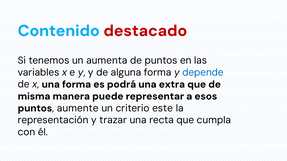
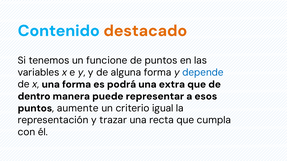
destacado colour: red -> orange
aumenta: aumenta -> funcione
misma: misma -> dentro
este: este -> igual
